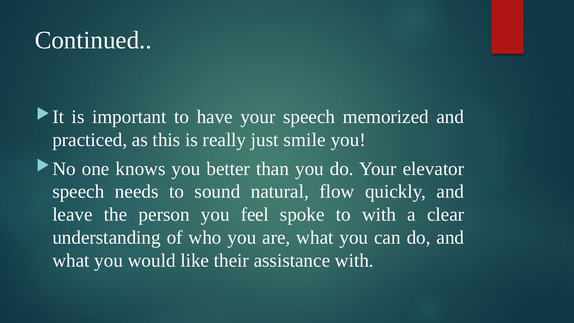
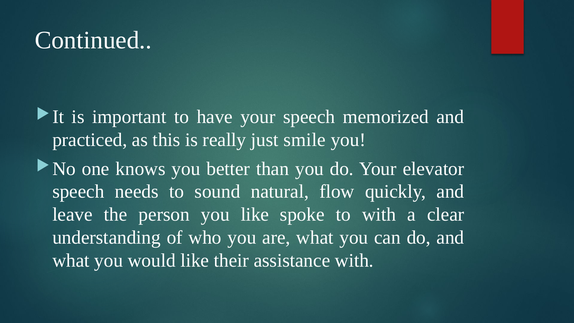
you feel: feel -> like
